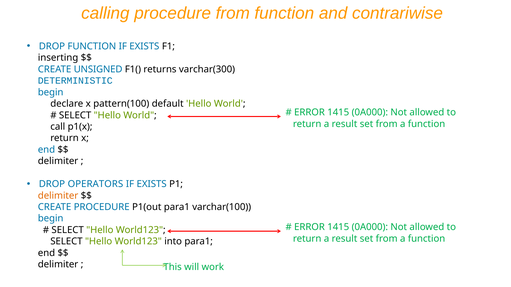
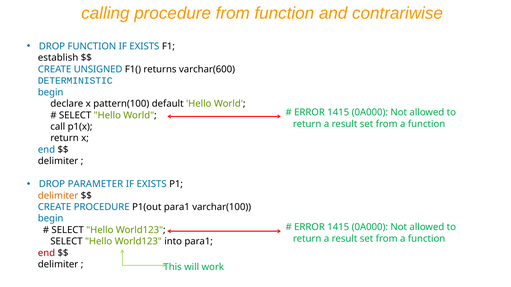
inserting: inserting -> establish
varchar(300: varchar(300 -> varchar(600
OPERATORS: OPERATORS -> PARAMETER
end at (46, 253) colour: black -> red
